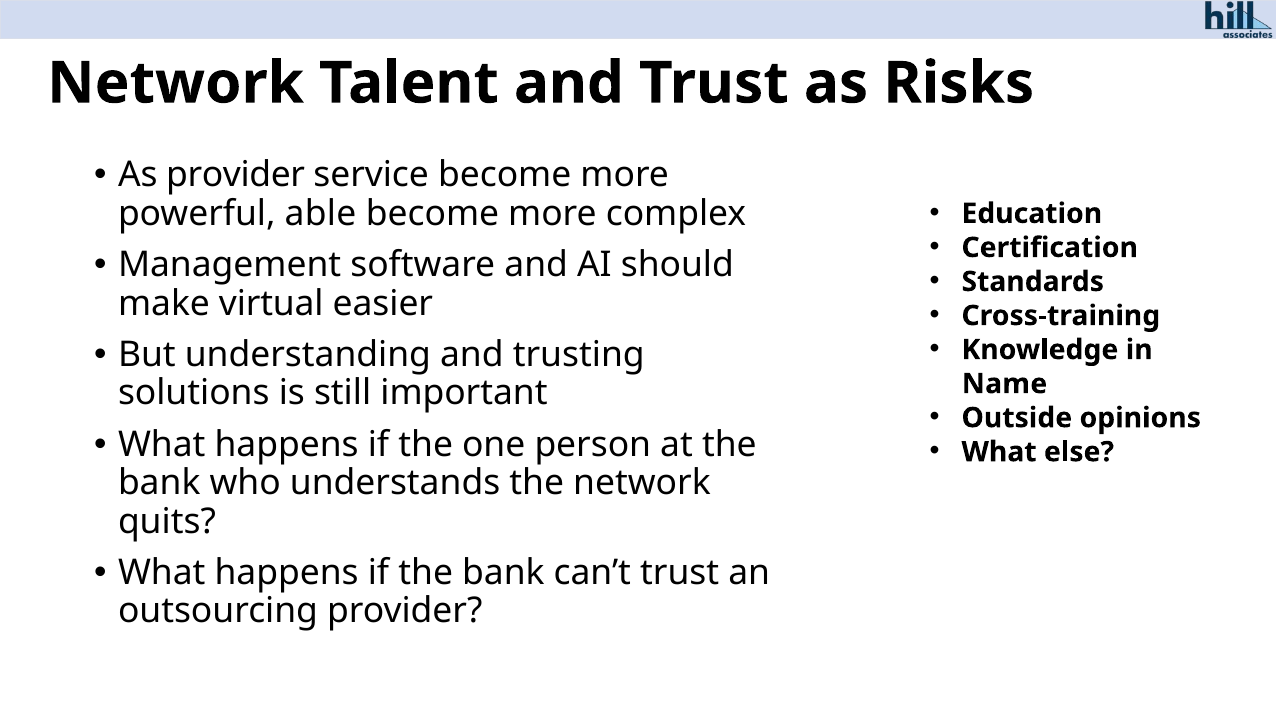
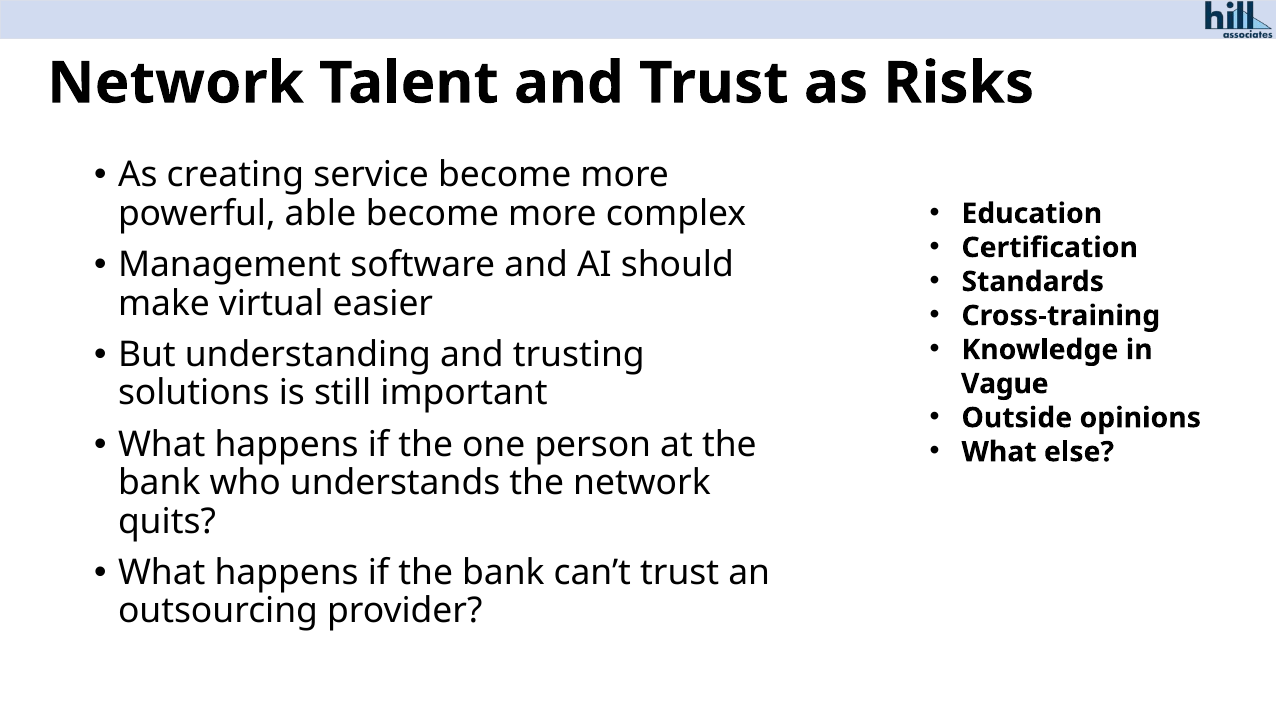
As provider: provider -> creating
Name: Name -> Vague
